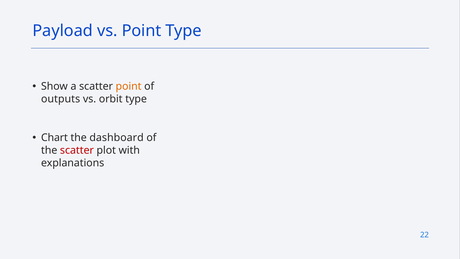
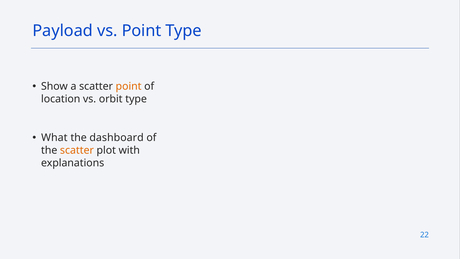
outputs: outputs -> location
Chart: Chart -> What
scatter at (77, 150) colour: red -> orange
